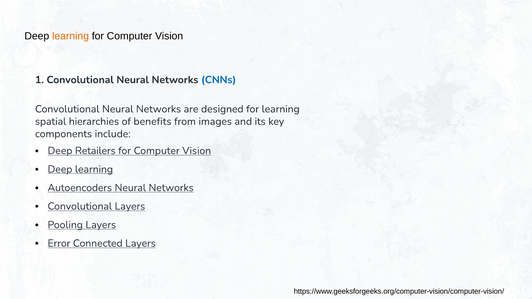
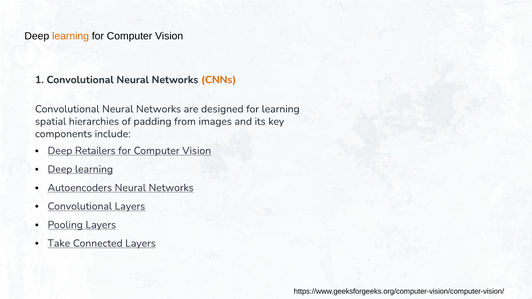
CNNs colour: blue -> orange
benefits: benefits -> padding
Error: Error -> Take
